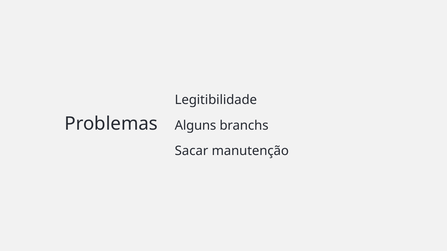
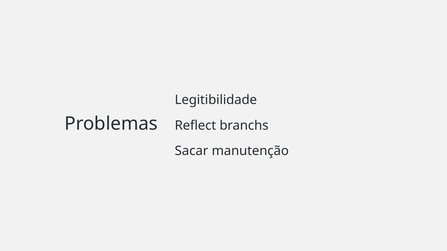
Alguns: Alguns -> Reflect
